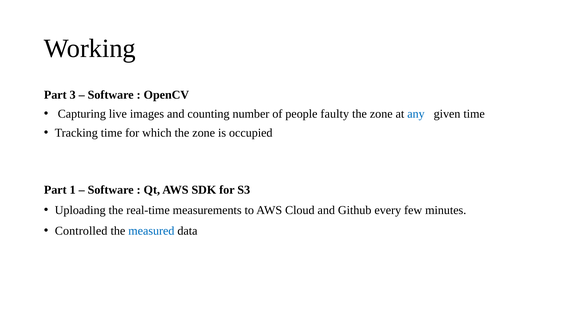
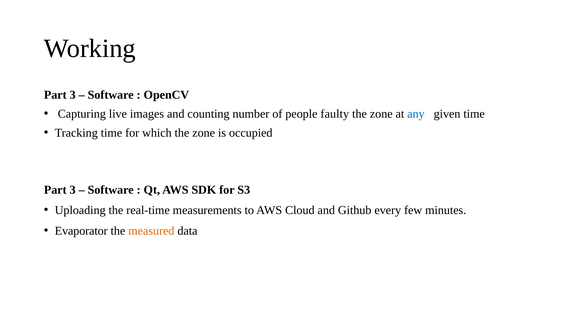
1 at (73, 190): 1 -> 3
Controlled: Controlled -> Evaporator
measured colour: blue -> orange
